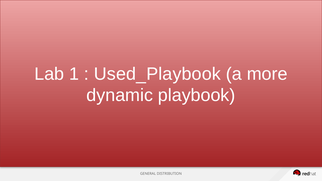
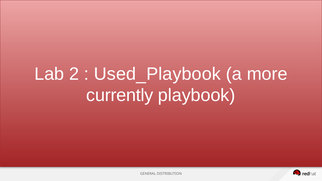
1: 1 -> 2
dynamic: dynamic -> currently
